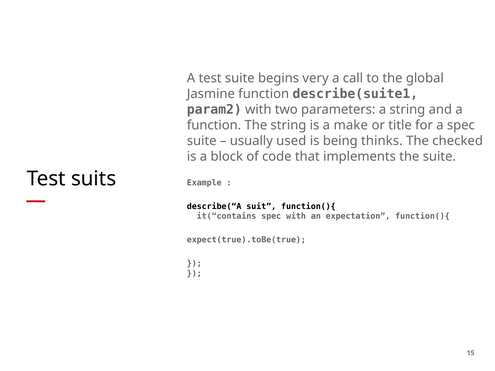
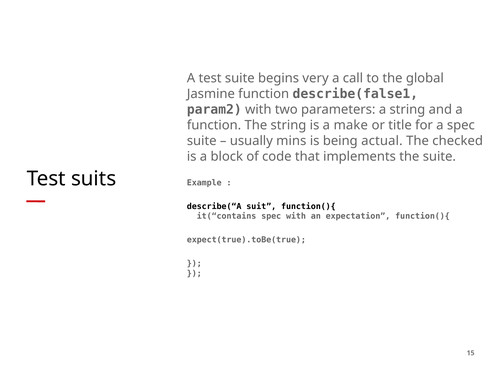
describe(suite1: describe(suite1 -> describe(false1
used: used -> mins
thinks: thinks -> actual
